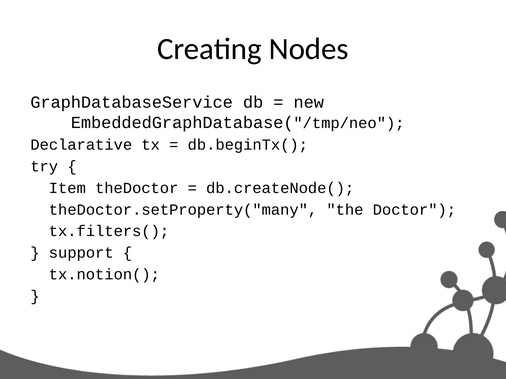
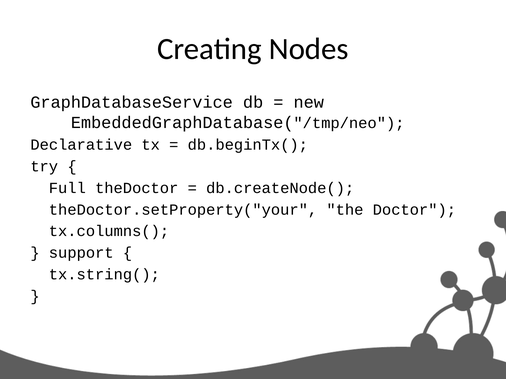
Item: Item -> Full
theDoctor.setProperty("many: theDoctor.setProperty("many -> theDoctor.setProperty("your
tx.filters(: tx.filters( -> tx.columns(
tx.notion(: tx.notion( -> tx.string(
